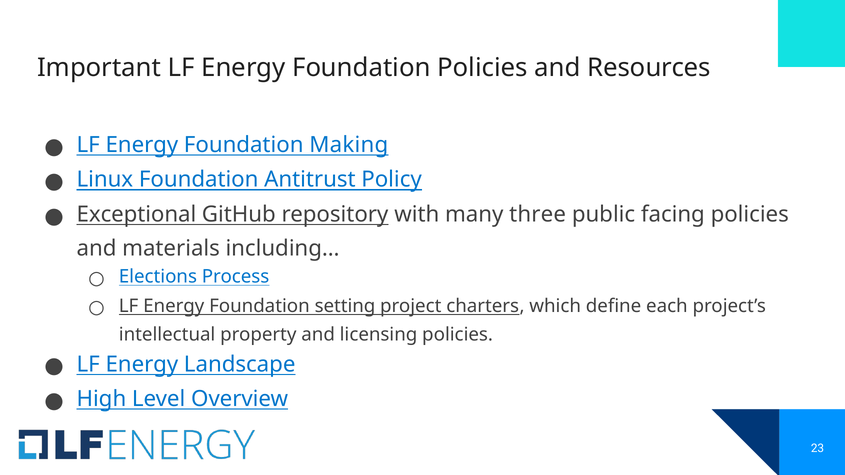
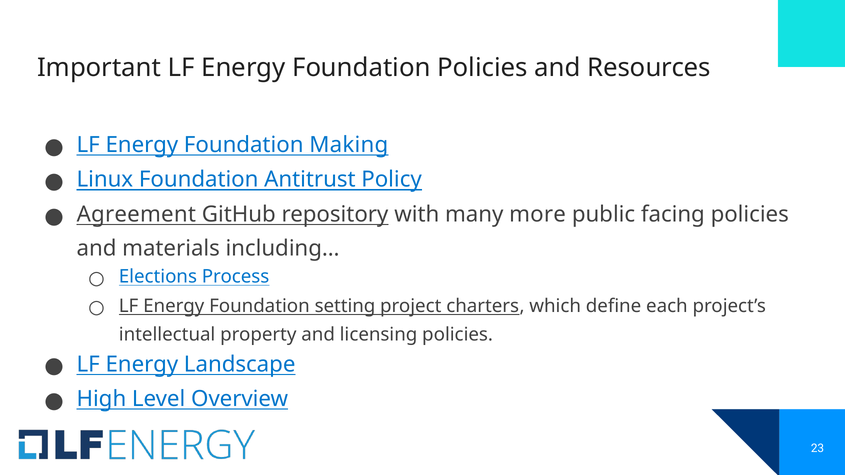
Exceptional: Exceptional -> Agreement
three: three -> more
